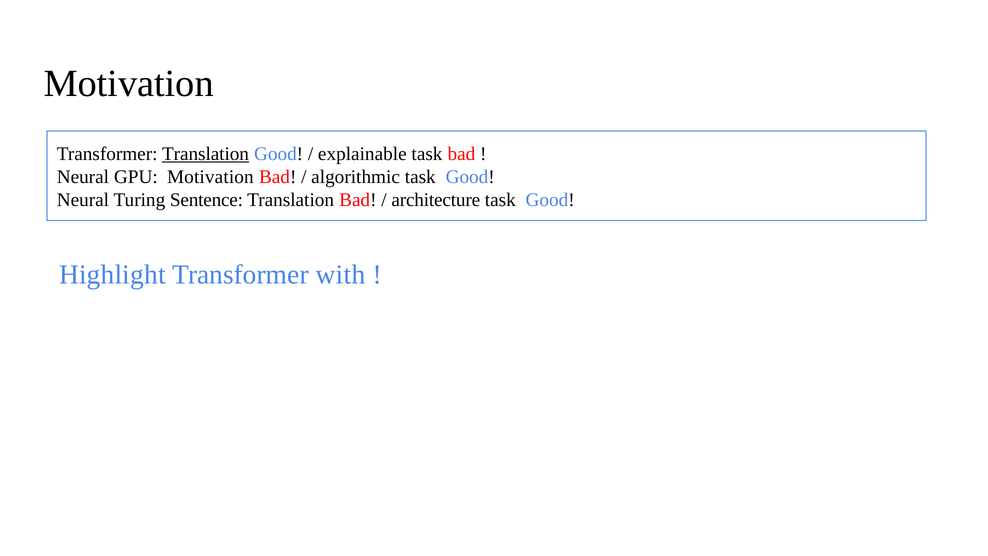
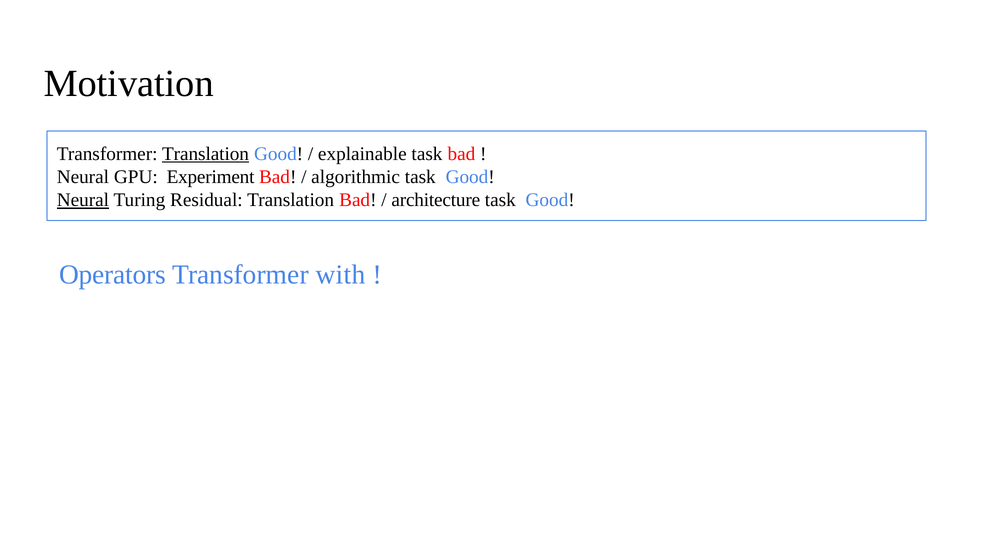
GPU Motivation: Motivation -> Experiment
Neural at (83, 200) underline: none -> present
Sentence: Sentence -> Residual
Highlight: Highlight -> Operators
